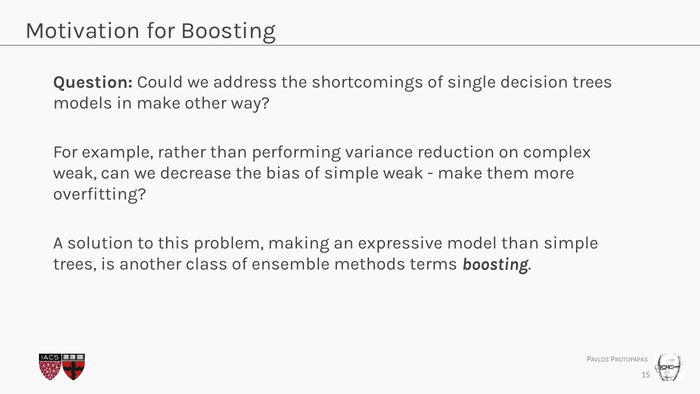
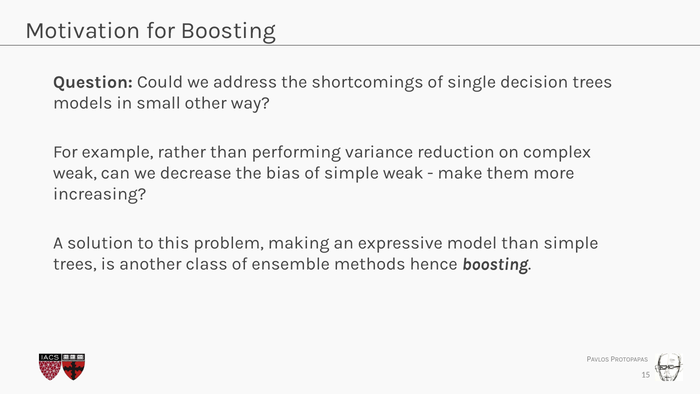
in make: make -> small
overfitting: overfitting -> increasing
terms: terms -> hence
